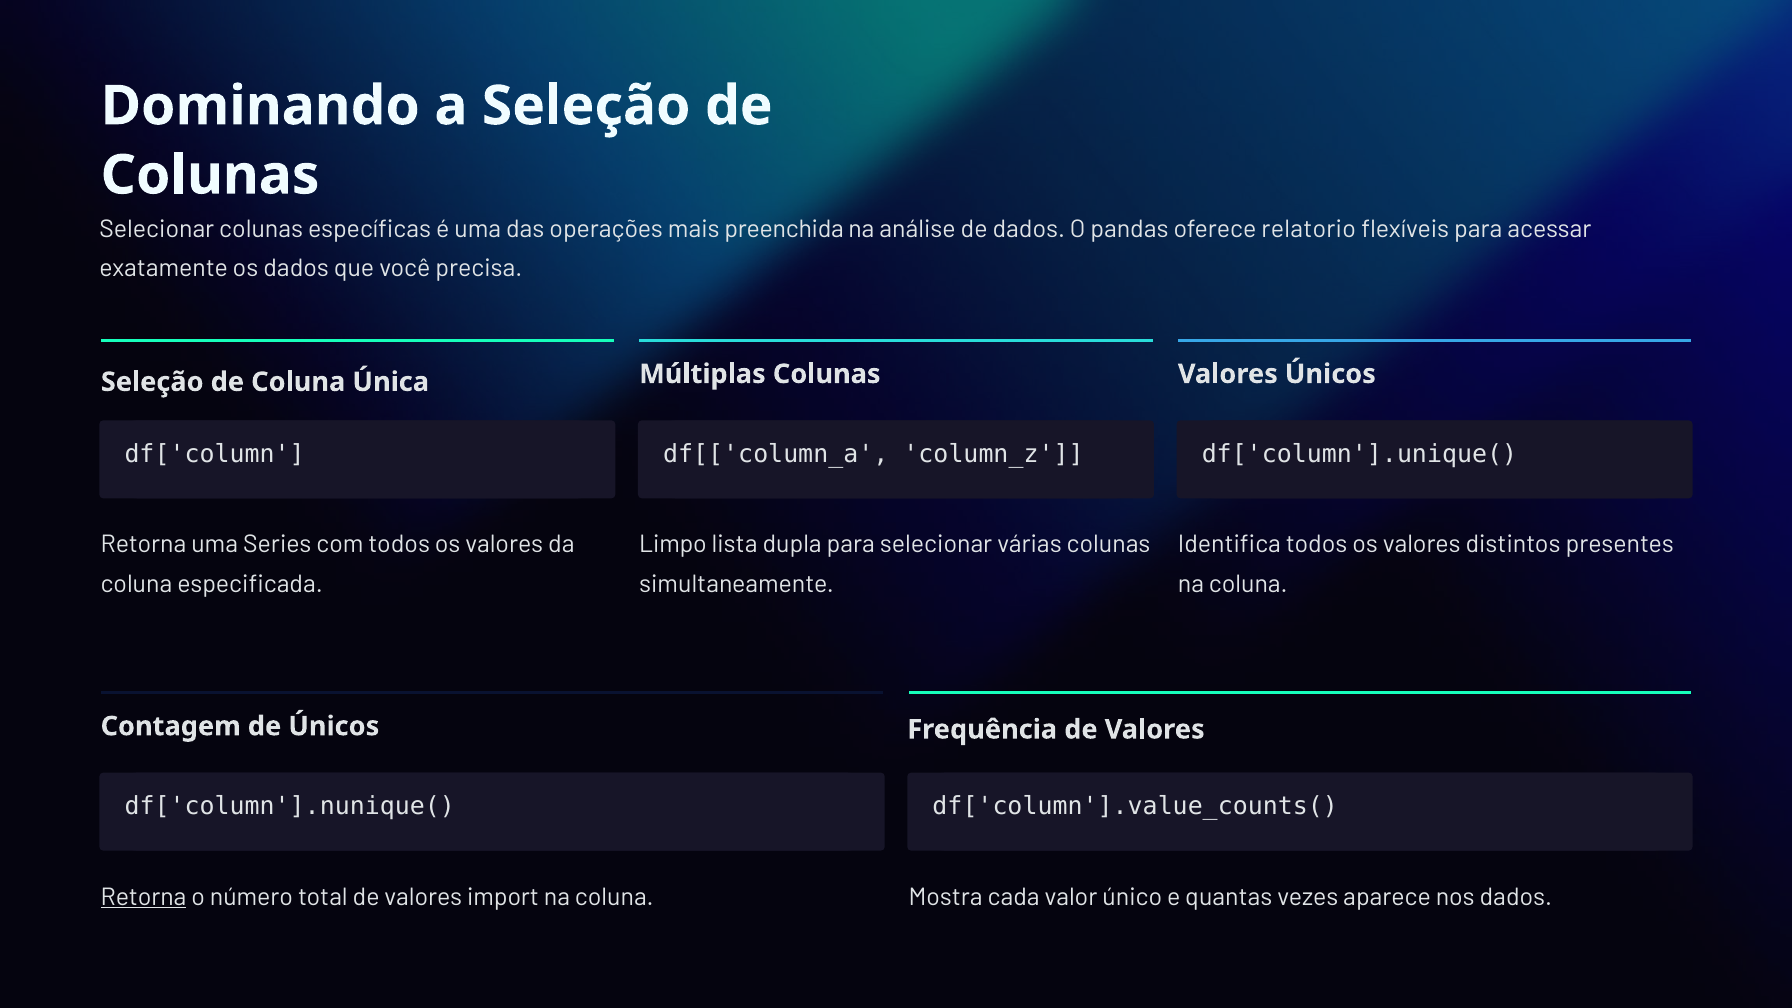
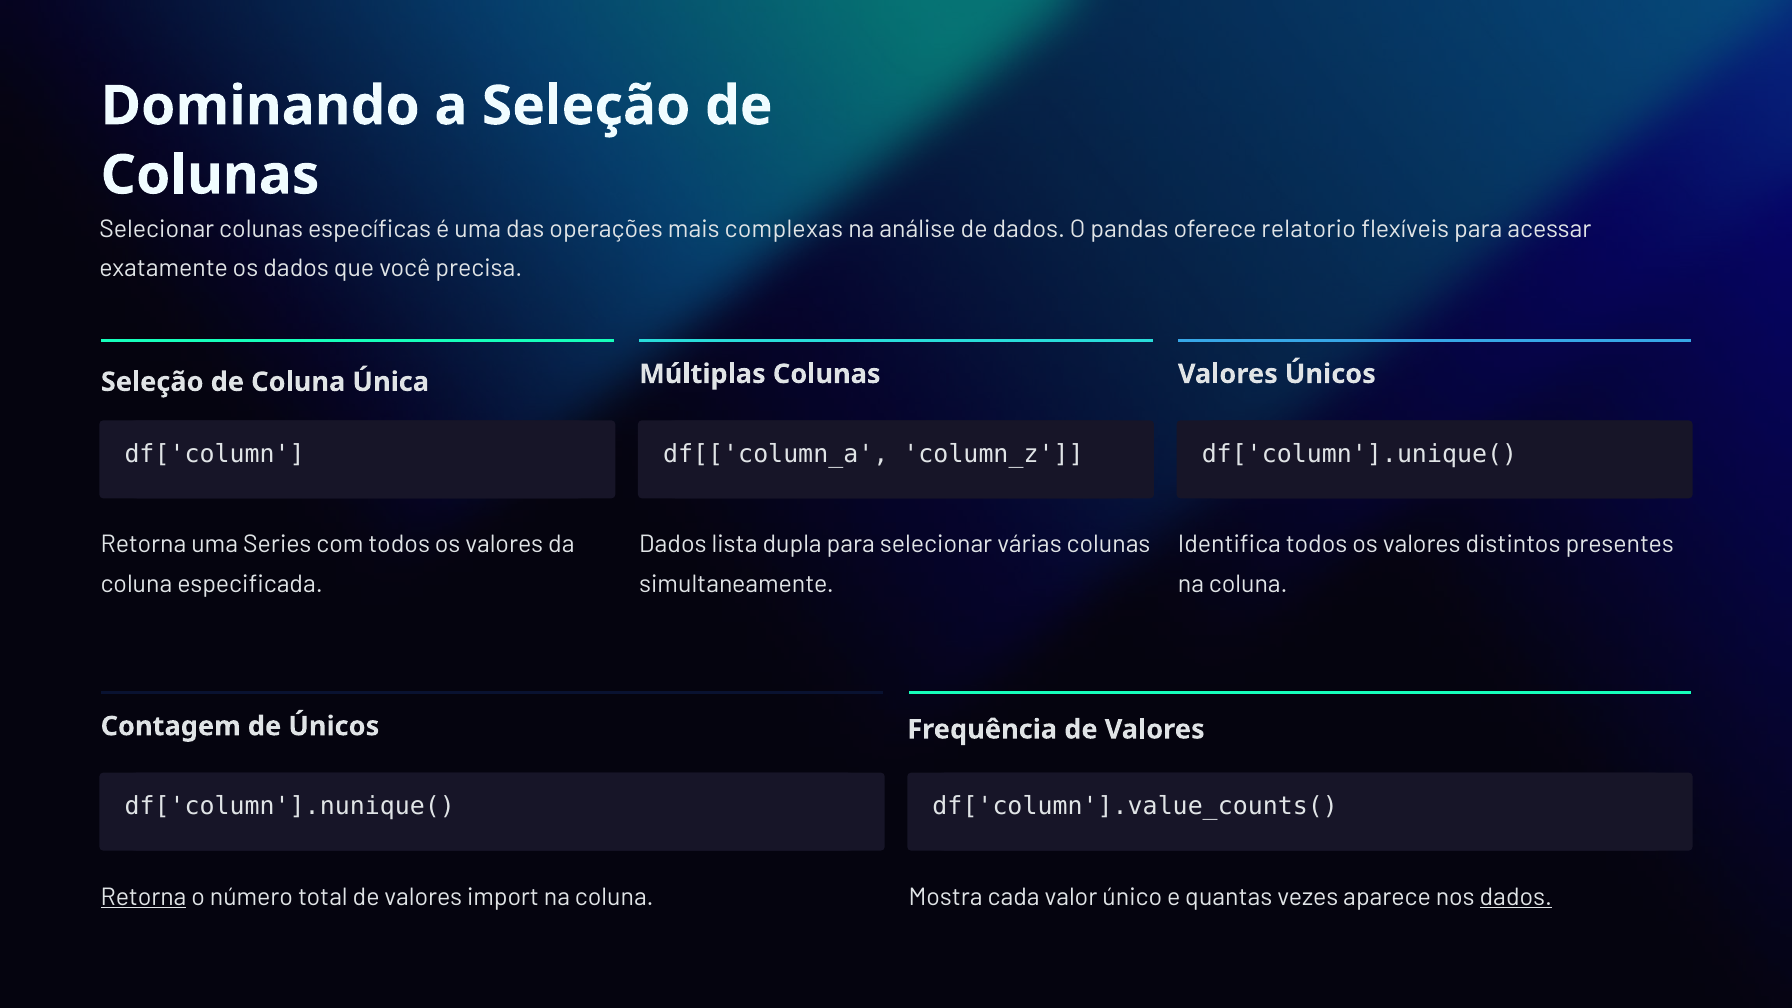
preenchida: preenchida -> complexas
Limpo at (673, 545): Limpo -> Dados
dados at (1516, 897) underline: none -> present
